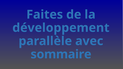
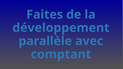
sommaire: sommaire -> comptant
